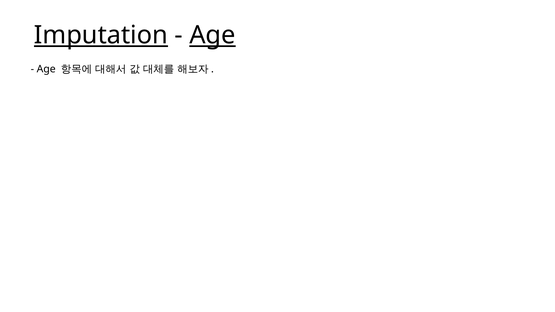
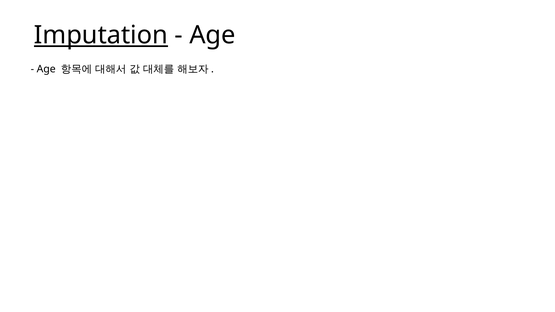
Age at (212, 35) underline: present -> none
